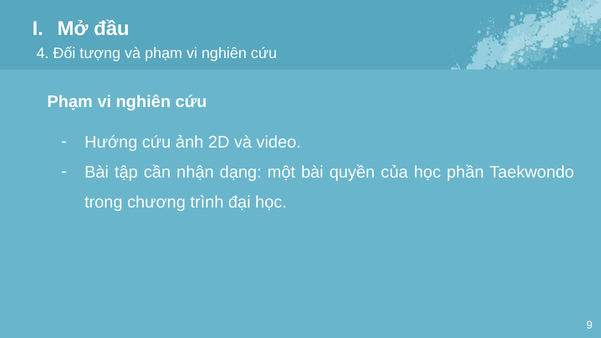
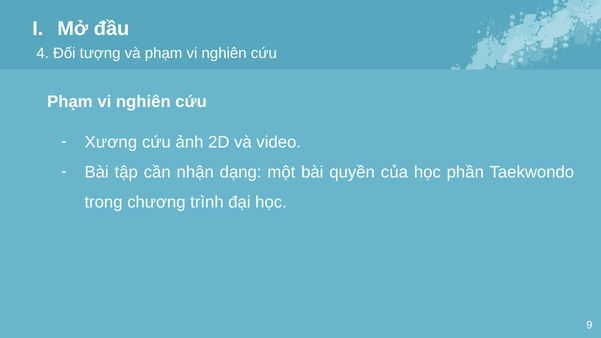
Hướng: Hướng -> Xương
